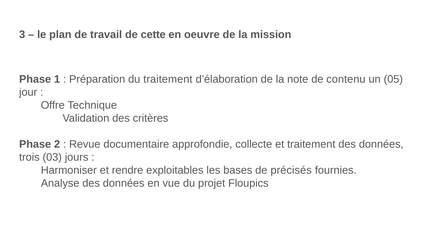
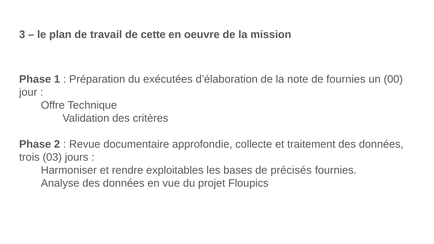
du traitement: traitement -> exécutées
de contenu: contenu -> fournies
05: 05 -> 00
